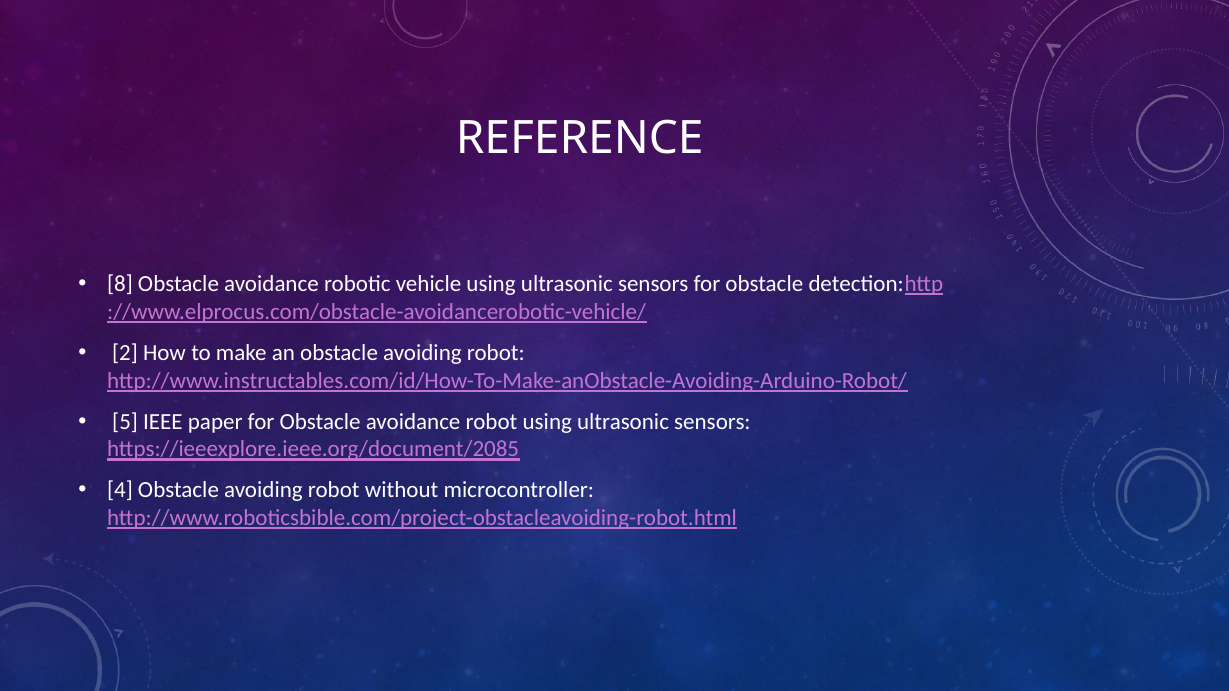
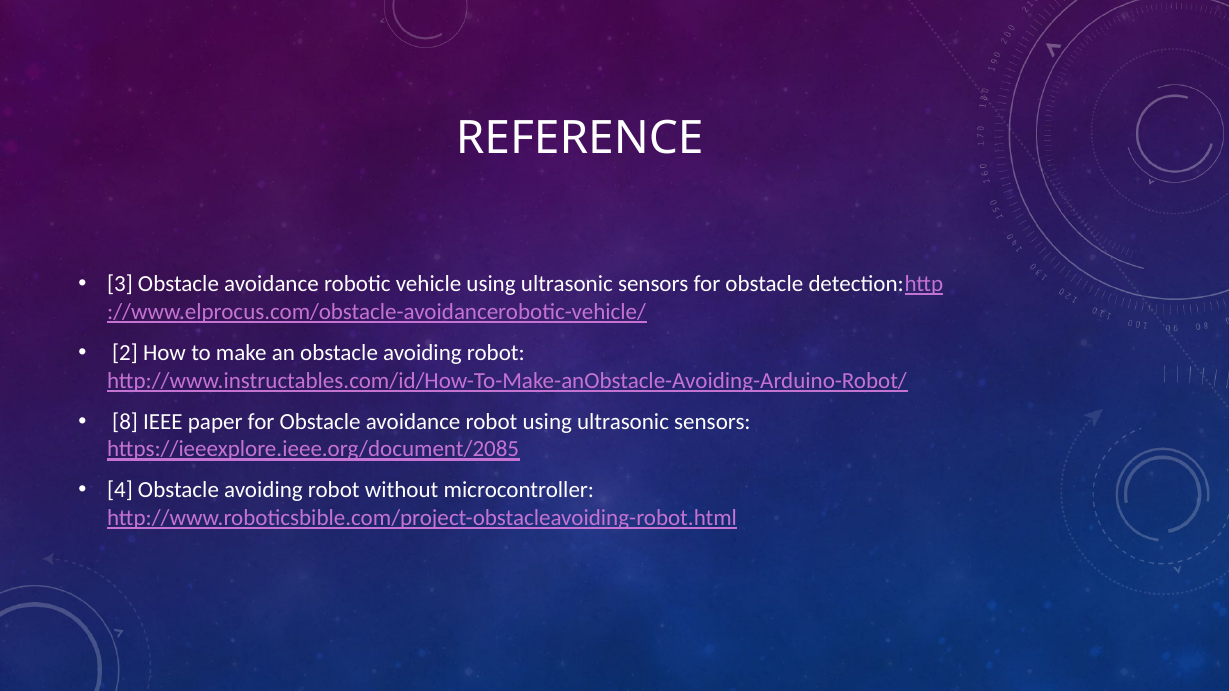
8: 8 -> 3
5: 5 -> 8
